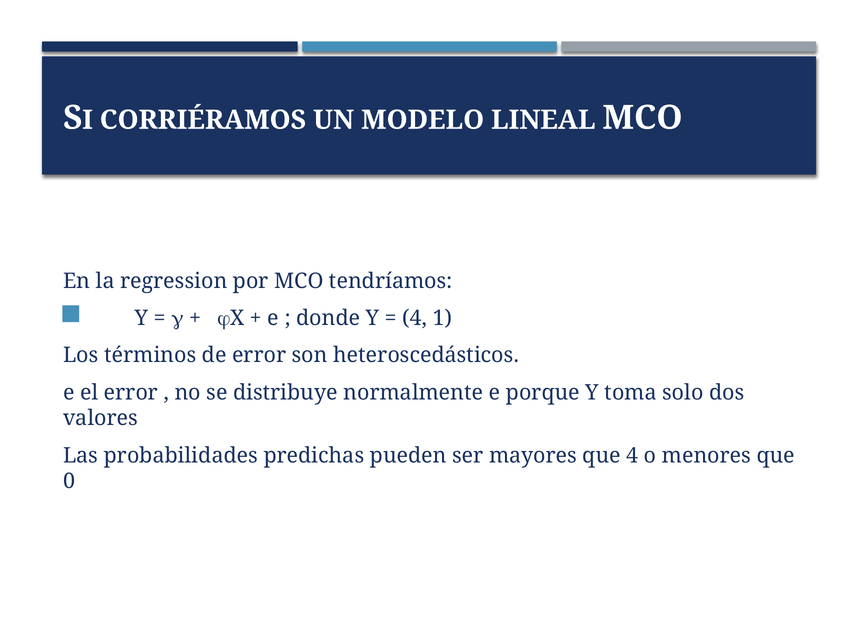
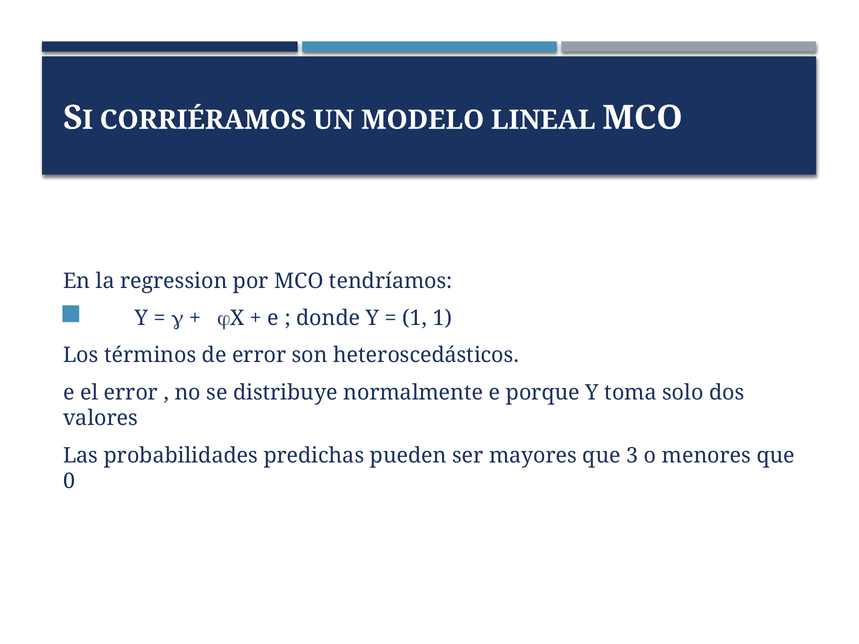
4 at (415, 318): 4 -> 1
que 4: 4 -> 3
